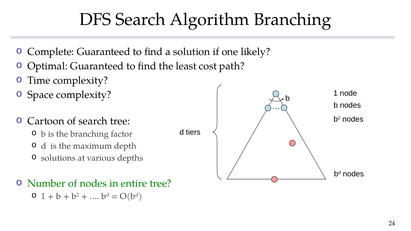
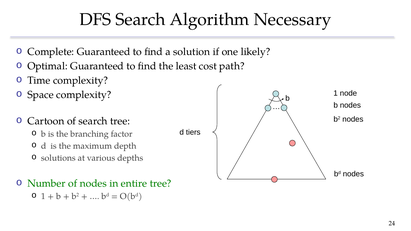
Algorithm Branching: Branching -> Necessary
